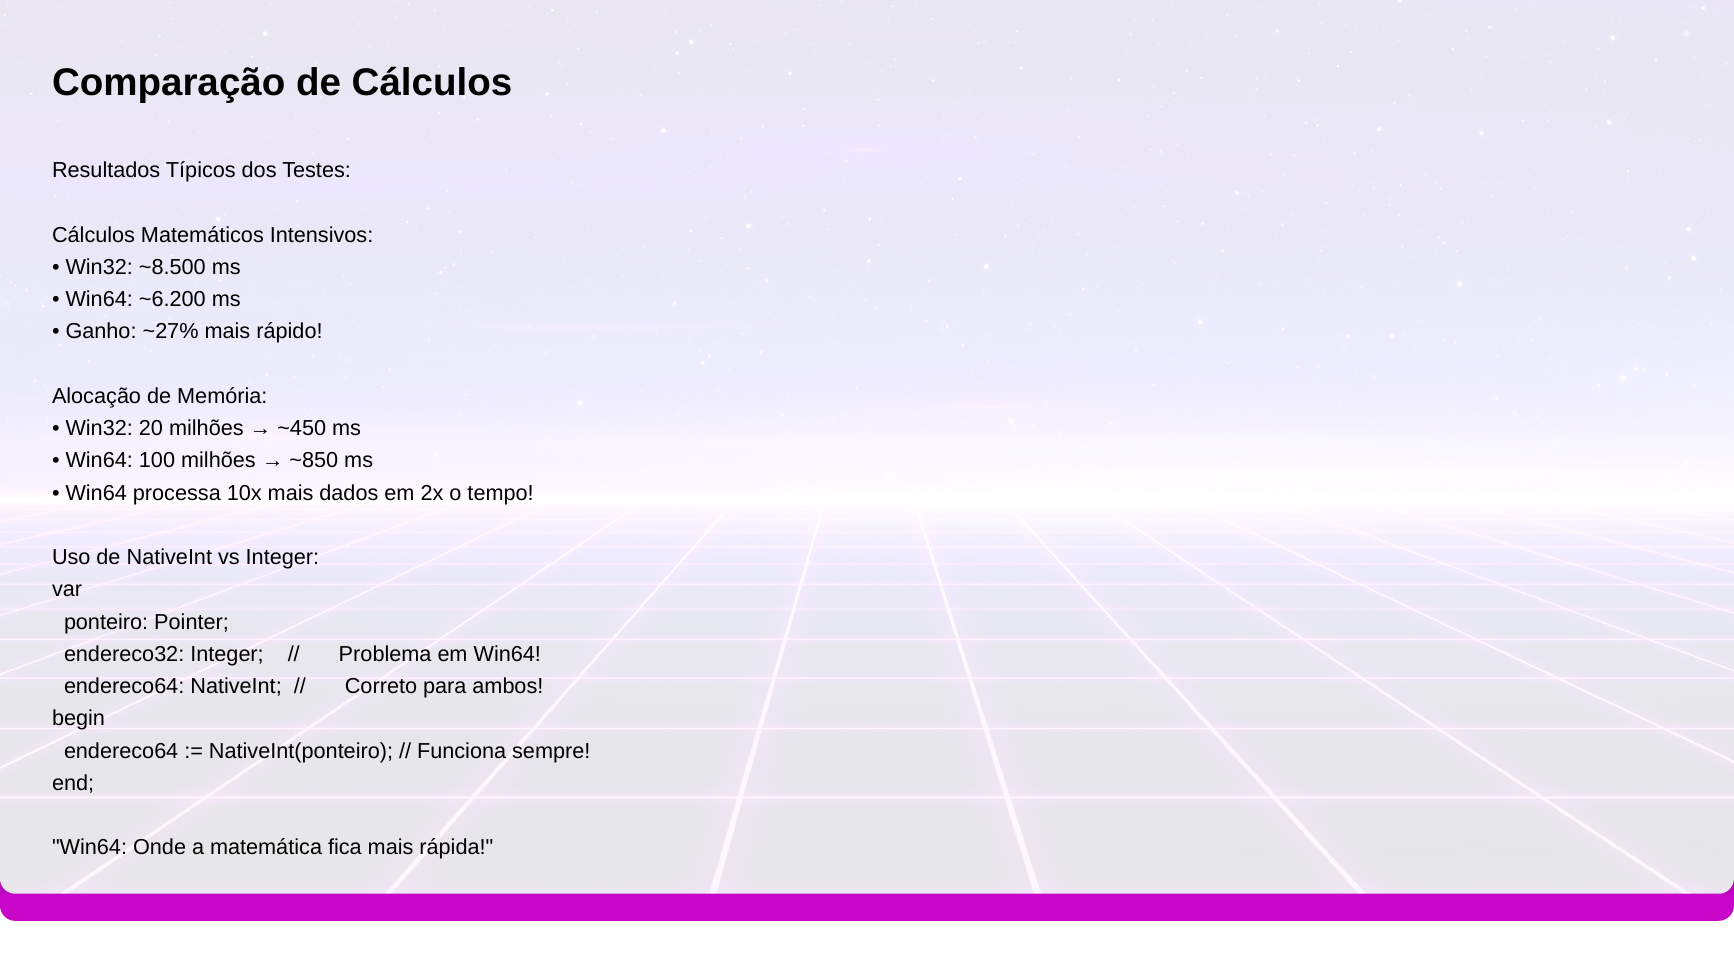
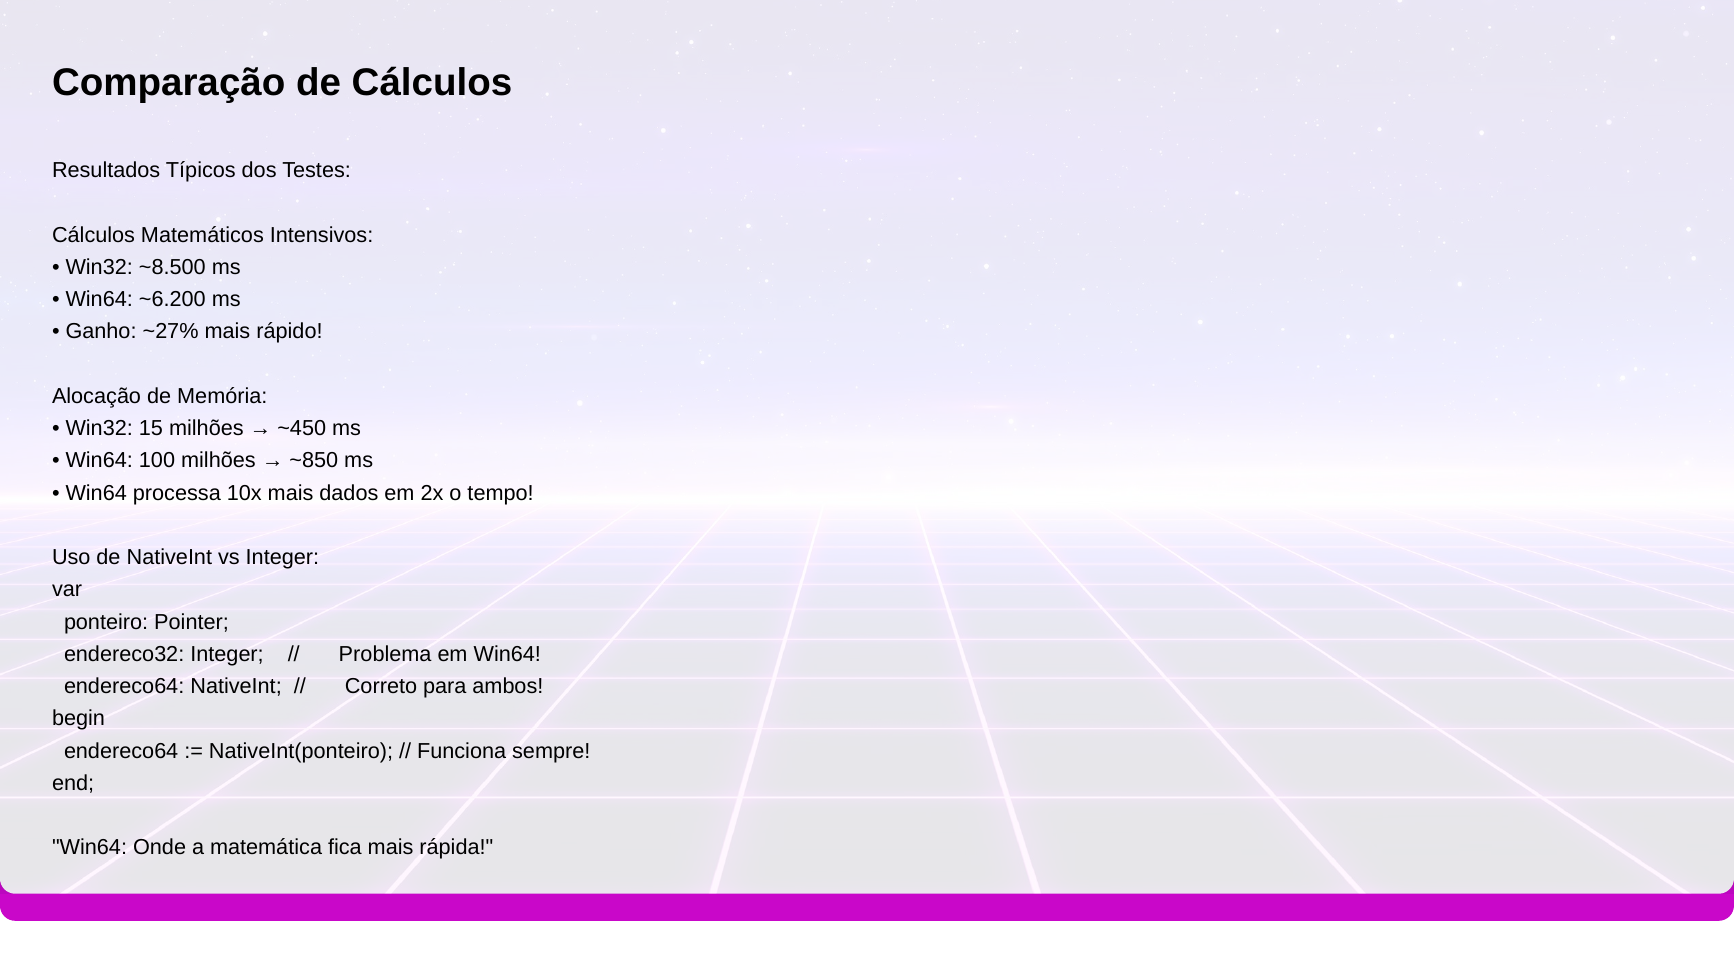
20: 20 -> 15
